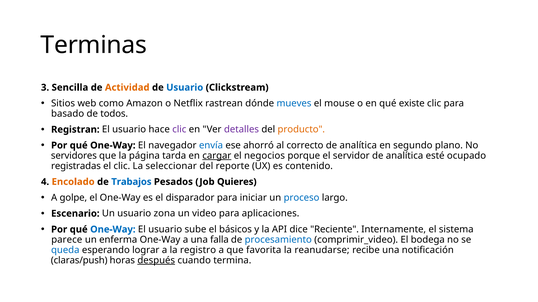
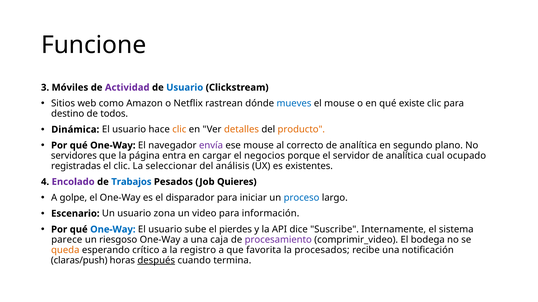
Terminas: Terminas -> Funcione
Sencilla: Sencilla -> Móviles
Actividad colour: orange -> purple
basado: basado -> destino
Registran: Registran -> Dinámica
clic at (179, 130) colour: purple -> orange
detalles colour: purple -> orange
envía colour: blue -> purple
ese ahorró: ahorró -> mouse
tarda: tarda -> entra
cargar underline: present -> none
esté: esté -> cual
reporte: reporte -> análisis
contenido: contenido -> existentes
Encolado colour: orange -> purple
aplicaciones: aplicaciones -> información
básicos: básicos -> pierdes
Reciente: Reciente -> Suscribe
enferma: enferma -> riesgoso
falla: falla -> caja
procesamiento colour: blue -> purple
queda colour: blue -> orange
lograr: lograr -> crítico
reanudarse: reanudarse -> procesados
